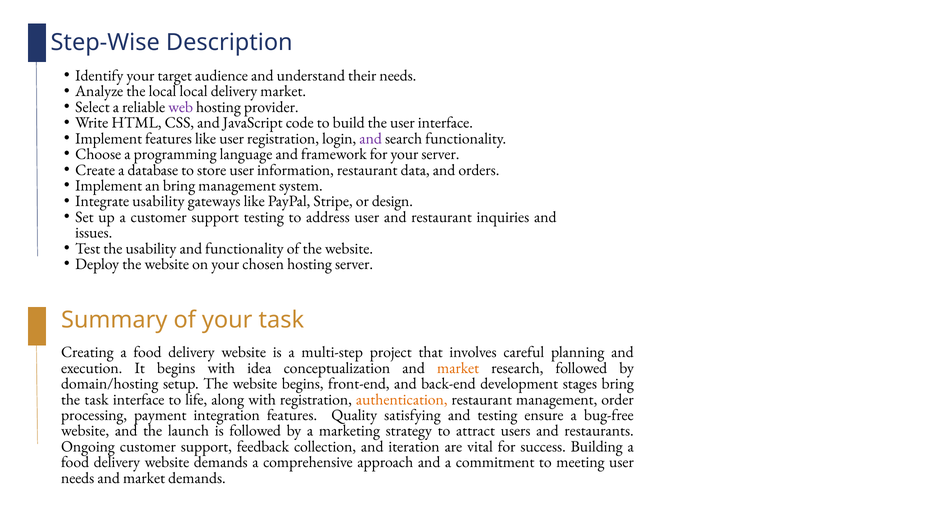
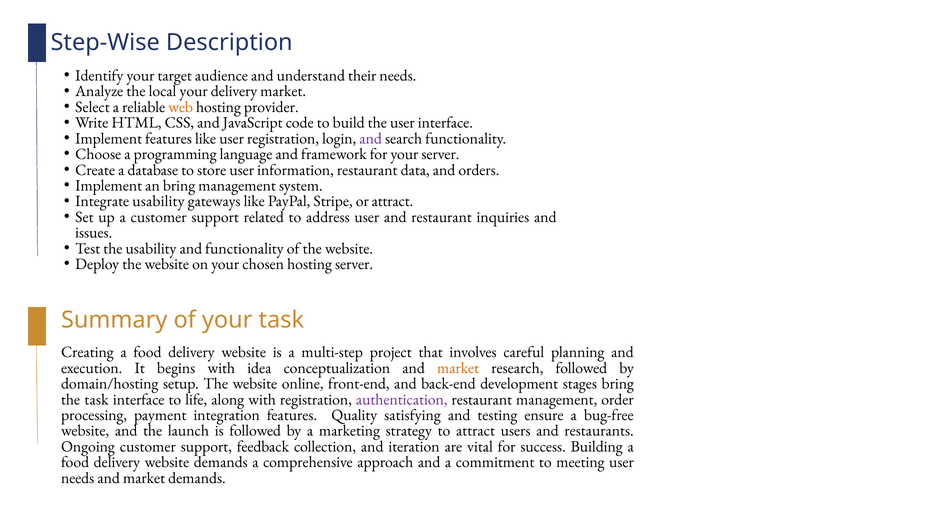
local local: local -> your
web colour: purple -> orange
or design: design -> attract
support testing: testing -> related
website begins: begins -> online
authentication colour: orange -> purple
